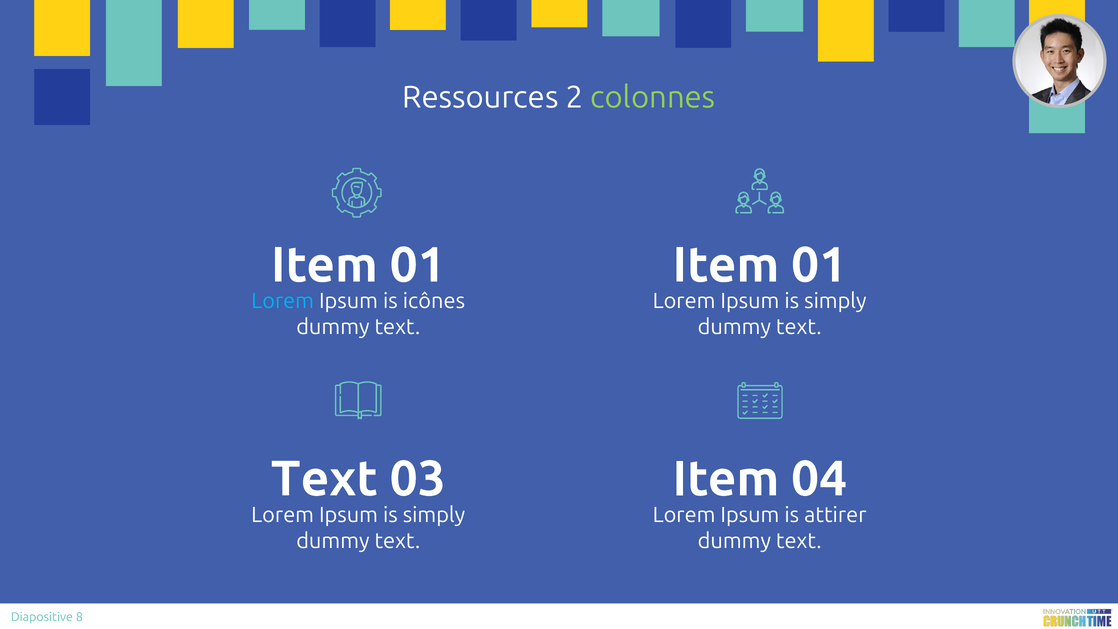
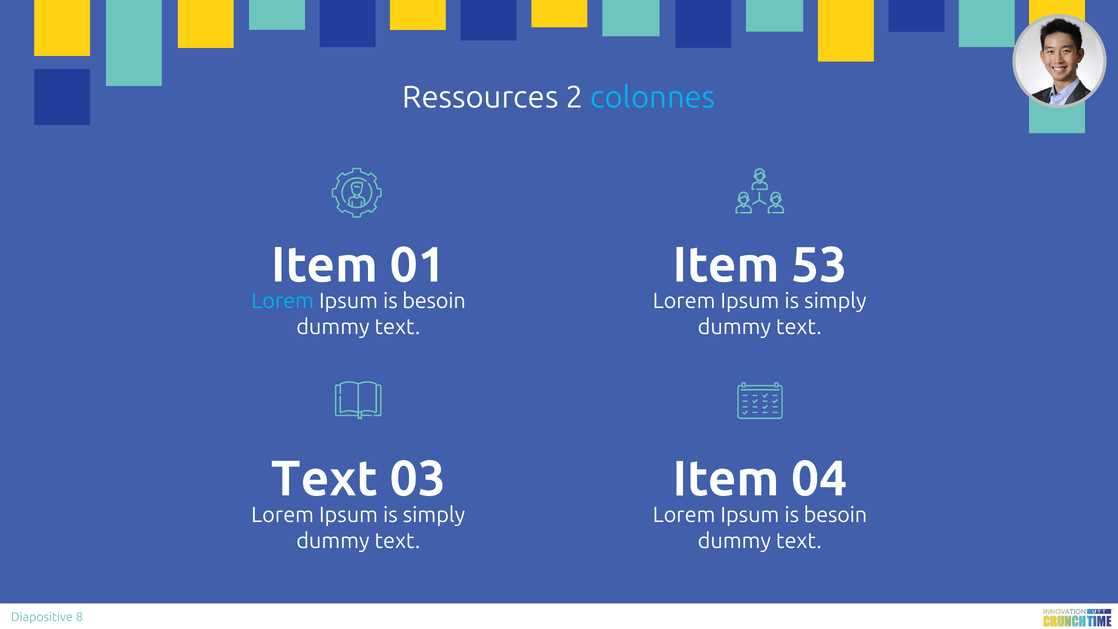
colonnes colour: light green -> light blue
01 at (819, 265): 01 -> 53
icônes at (434, 301): icônes -> besoin
attirer at (835, 515): attirer -> besoin
